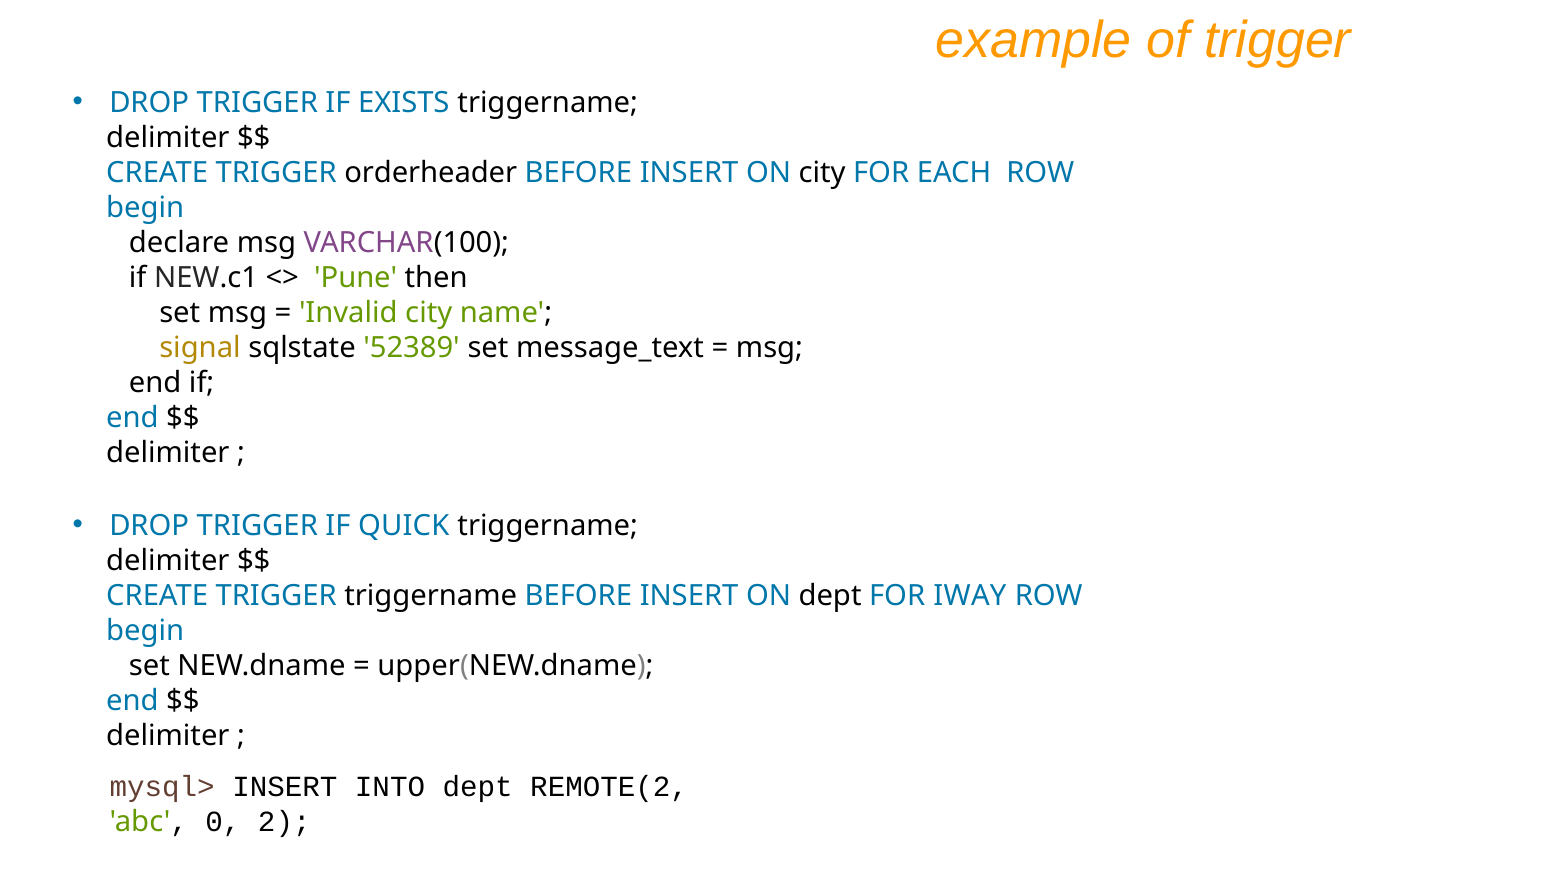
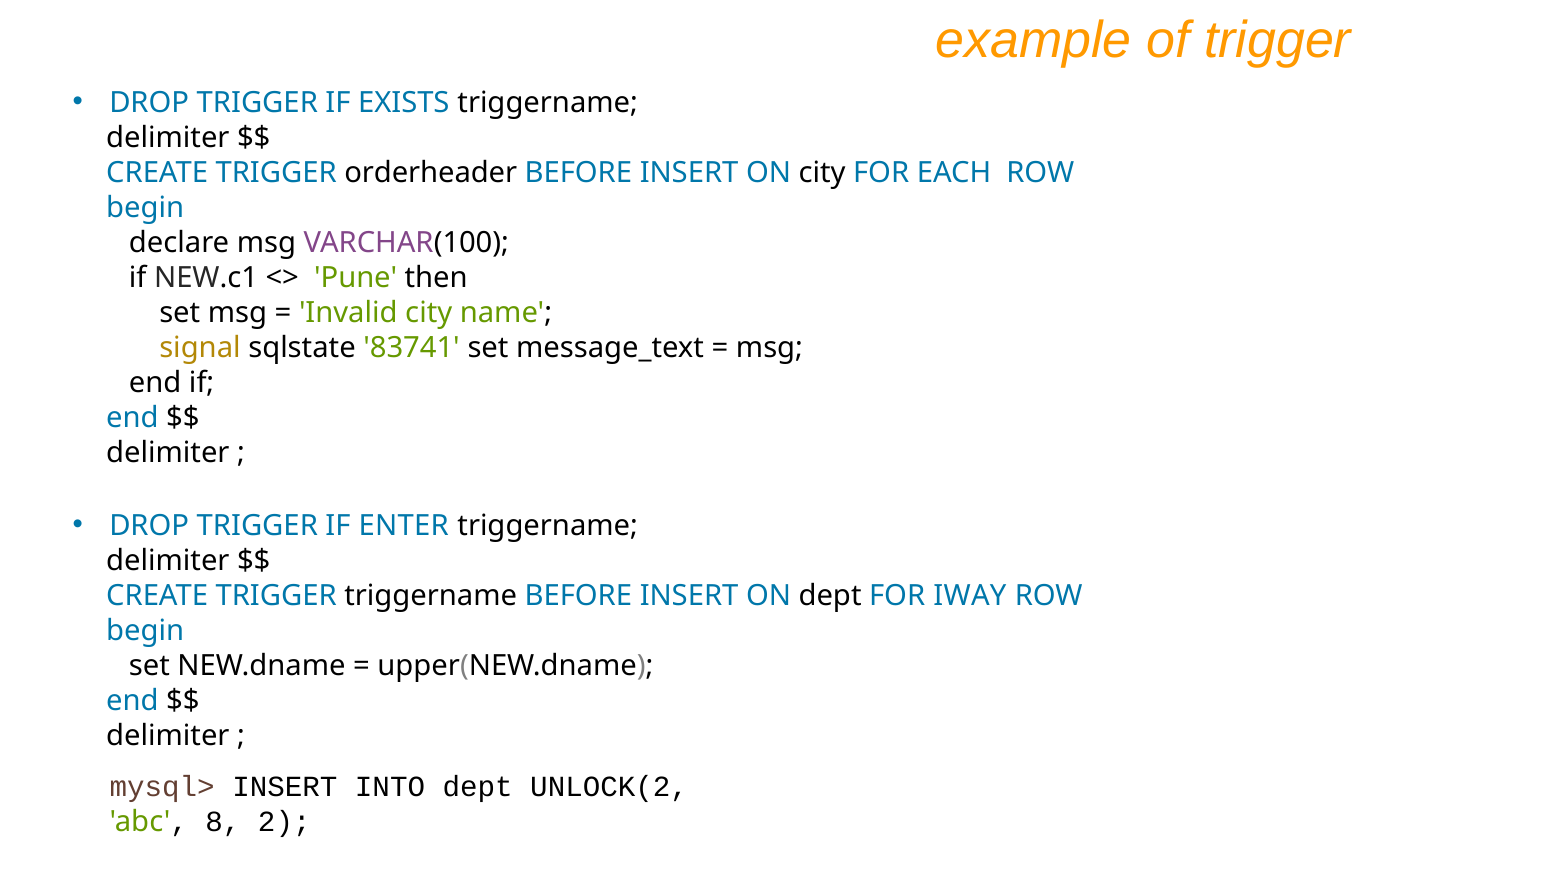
52389: 52389 -> 83741
QUICK: QUICK -> ENTER
REMOTE(2: REMOTE(2 -> UNLOCK(2
0: 0 -> 8
